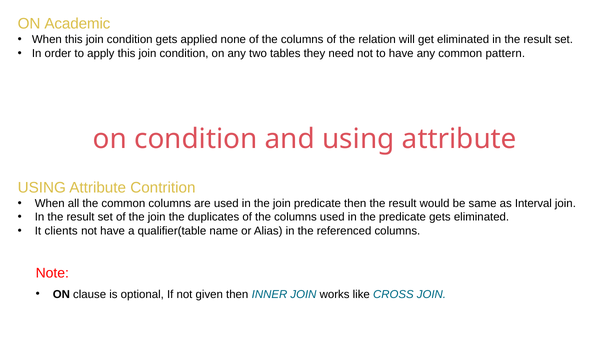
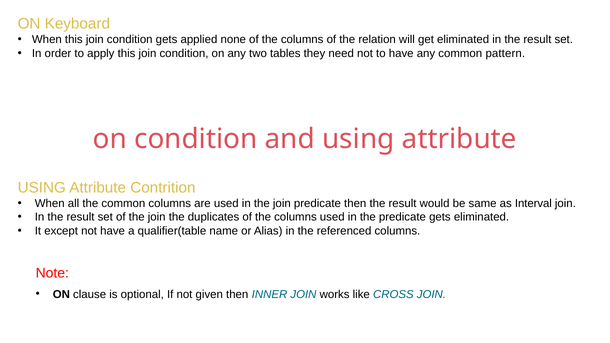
Academic: Academic -> Keyboard
clients: clients -> except
